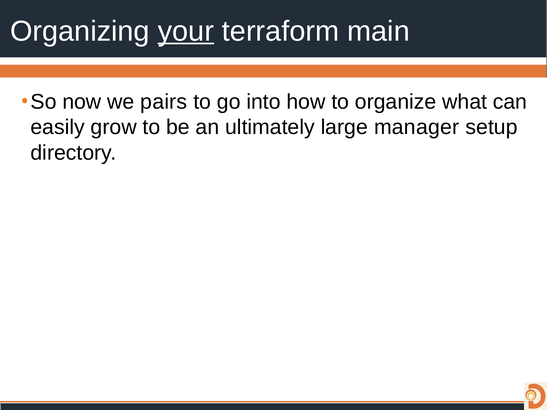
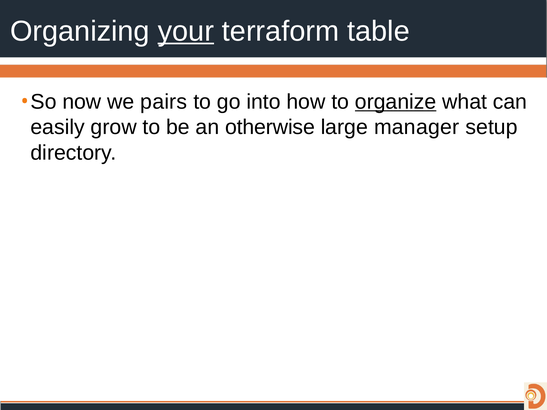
main: main -> table
organize underline: none -> present
ultimately: ultimately -> otherwise
